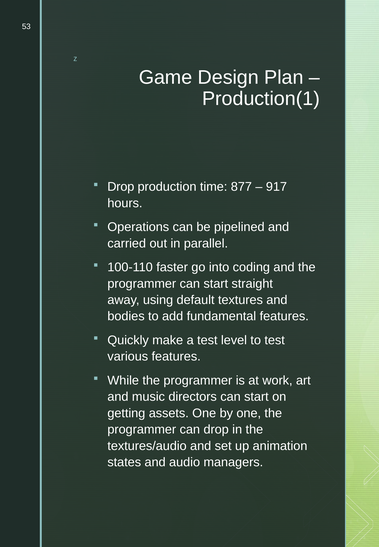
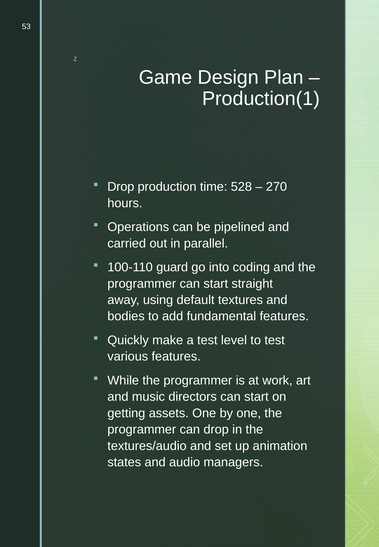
877: 877 -> 528
917: 917 -> 270
faster: faster -> guard
